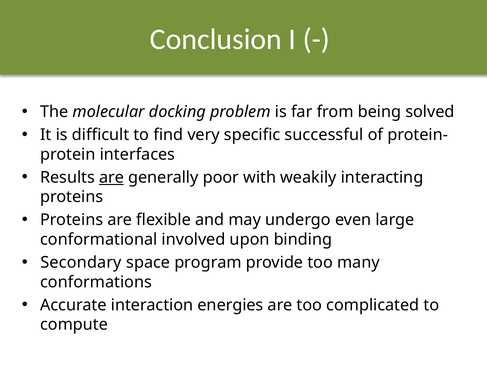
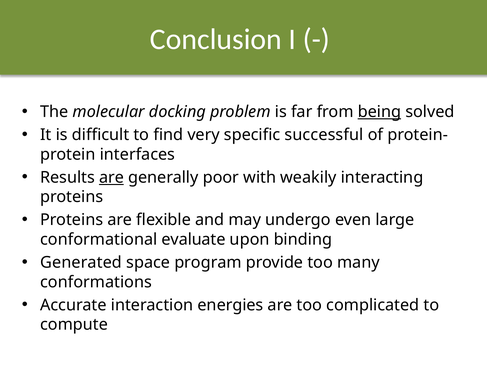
being underline: none -> present
involved: involved -> evaluate
Secondary: Secondary -> Generated
